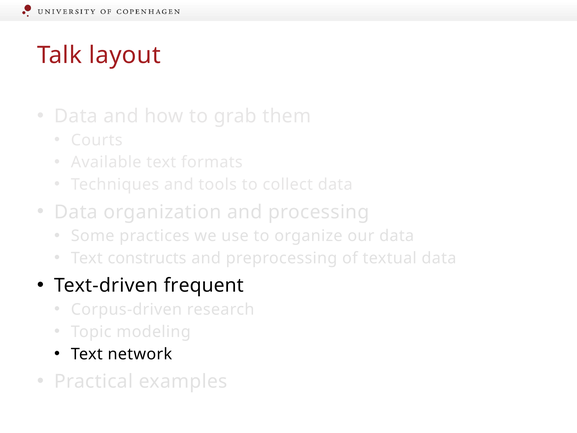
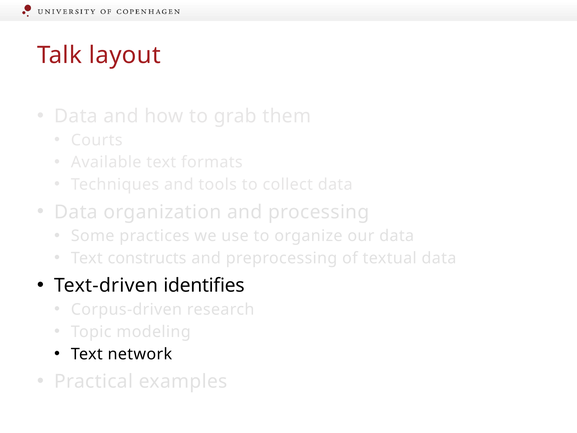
frequent: frequent -> identifies
